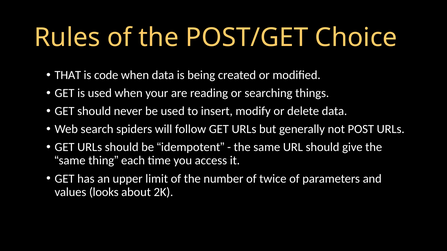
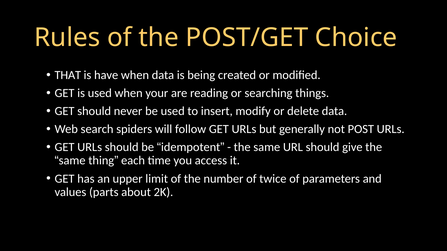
code: code -> have
looks: looks -> parts
